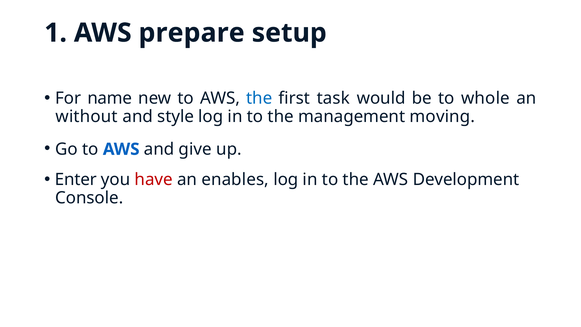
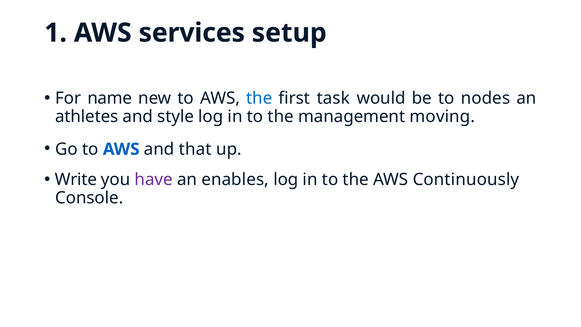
prepare: prepare -> services
whole: whole -> nodes
without: without -> athletes
give: give -> that
Enter: Enter -> Write
have colour: red -> purple
Development: Development -> Continuously
